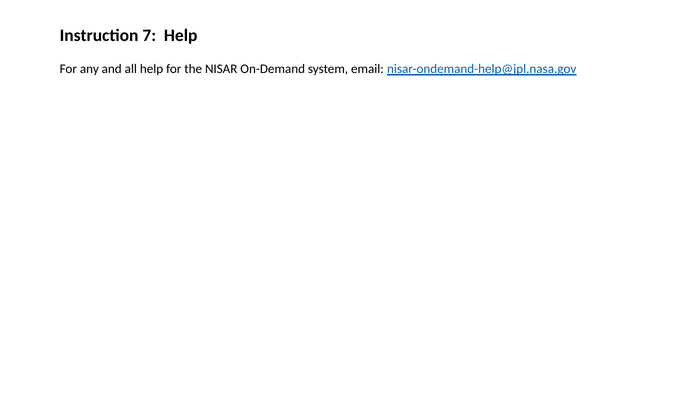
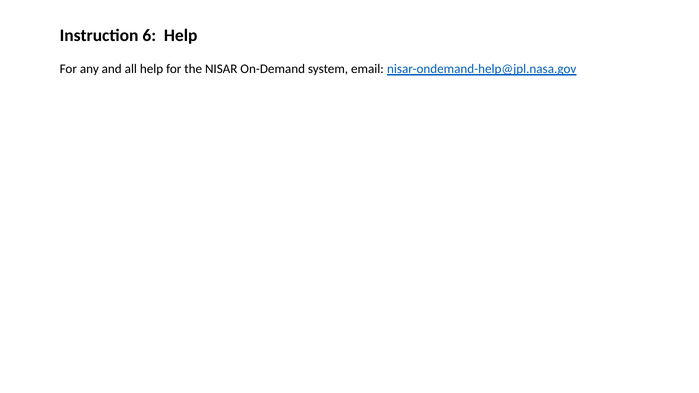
7: 7 -> 6
